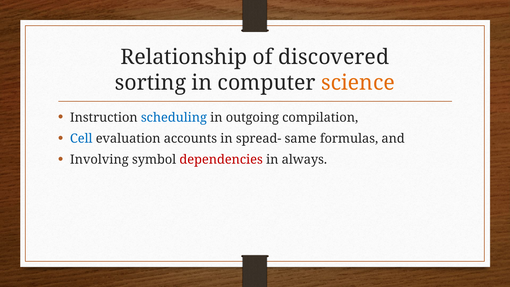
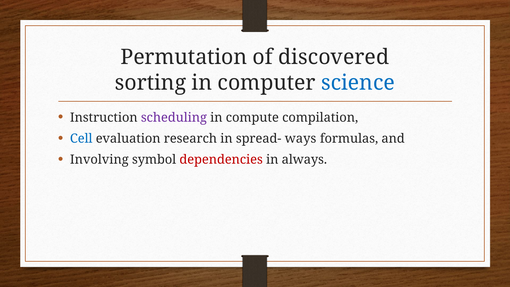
Relationship: Relationship -> Permutation
science colour: orange -> blue
scheduling colour: blue -> purple
outgoing: outgoing -> compute
accounts: accounts -> research
same: same -> ways
